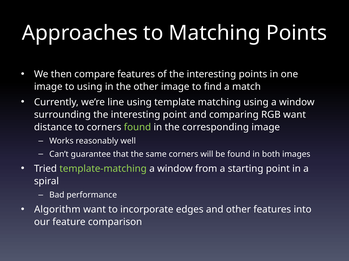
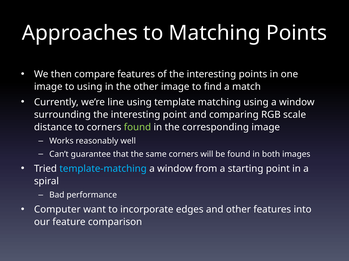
RGB want: want -> scale
template-matching colour: light green -> light blue
Algorithm: Algorithm -> Computer
